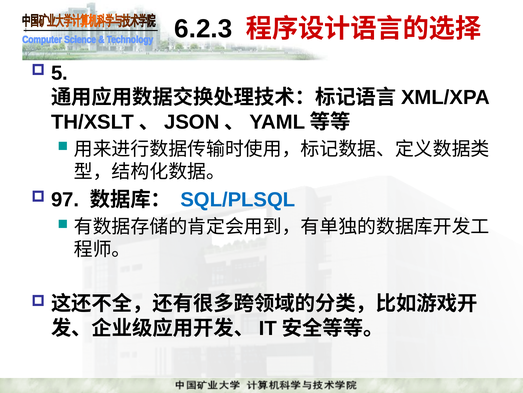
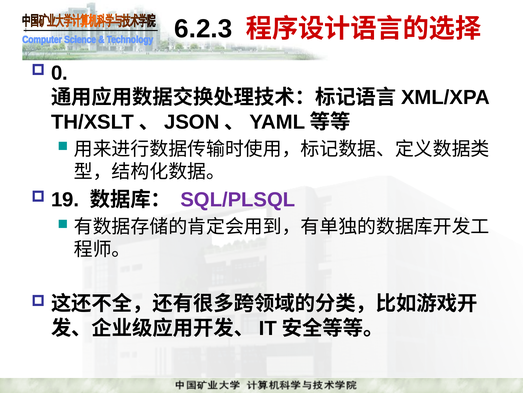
5: 5 -> 0
97: 97 -> 19
SQL/PLSQL colour: blue -> purple
